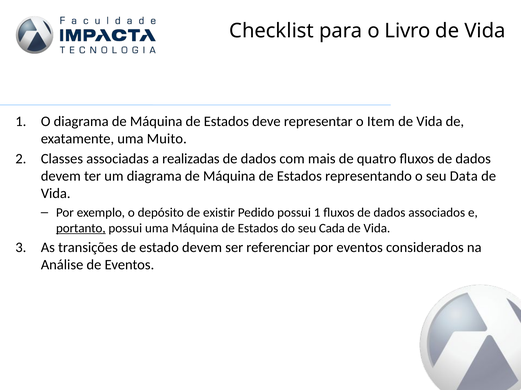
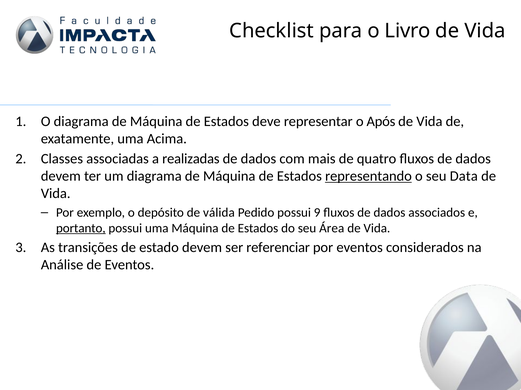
Item: Item -> Após
Muito: Muito -> Acima
representando underline: none -> present
existir: existir -> válida
possui 1: 1 -> 9
Cada: Cada -> Área
